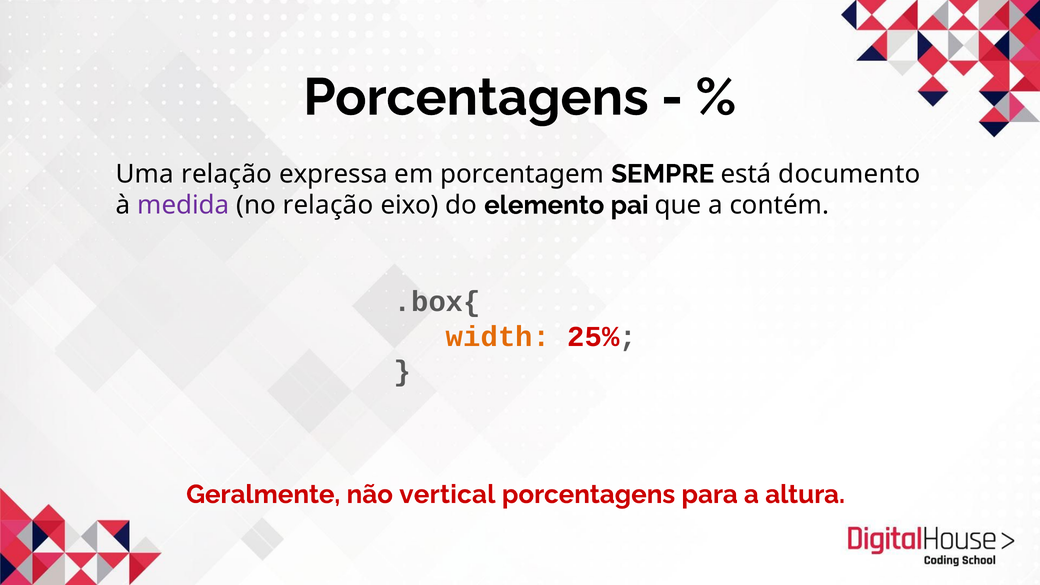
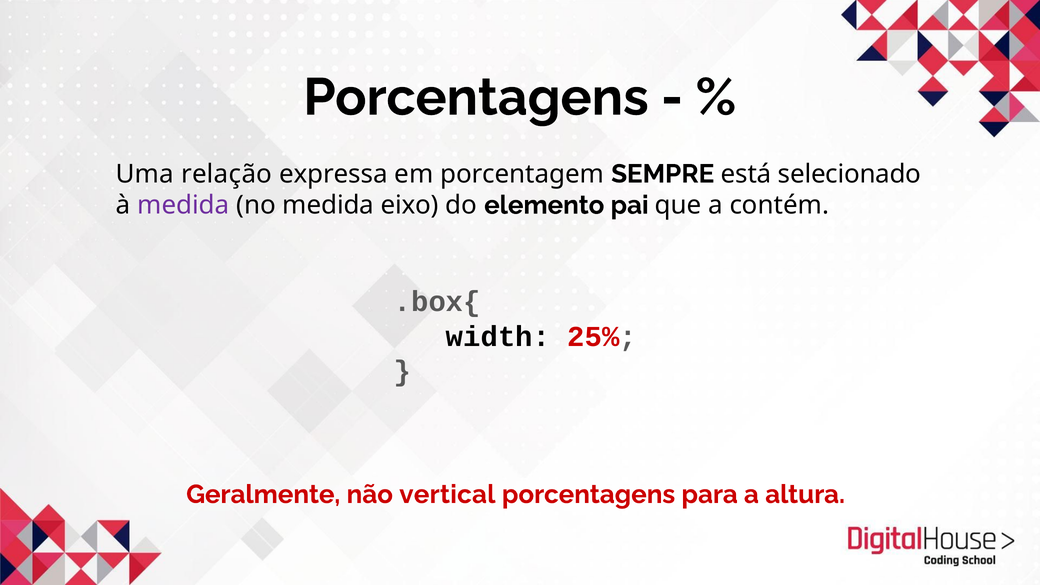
documento: documento -> selecionado
no relação: relação -> medida
width colour: orange -> black
